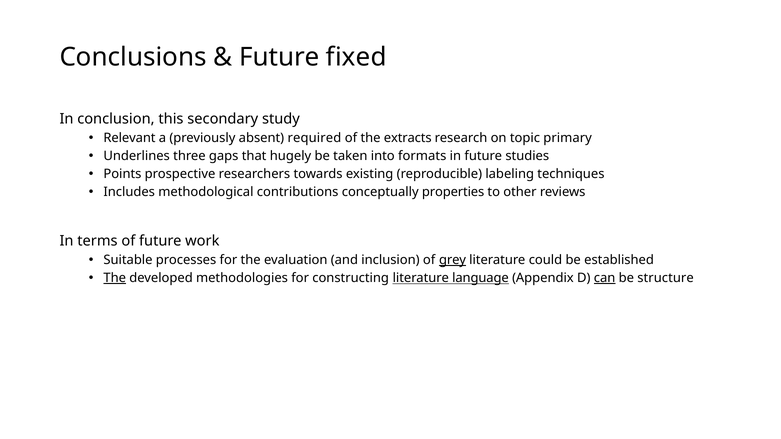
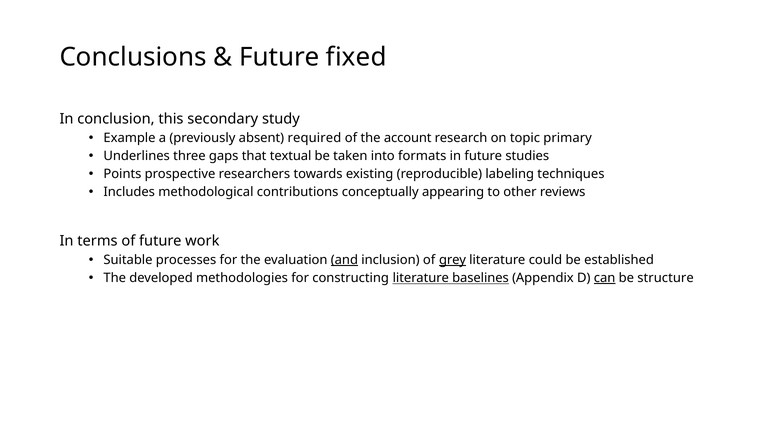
Relevant: Relevant -> Example
extracts: extracts -> account
hugely: hugely -> textual
properties: properties -> appearing
and underline: none -> present
The at (115, 278) underline: present -> none
language: language -> baselines
